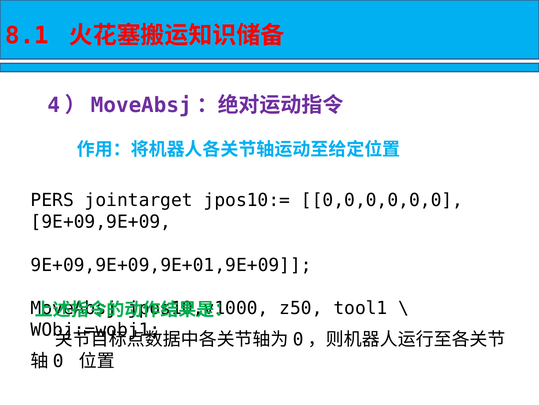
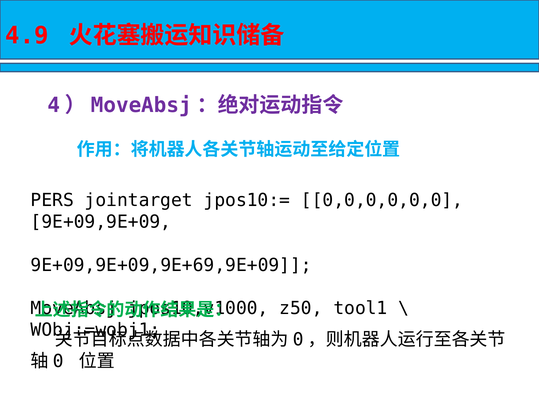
8.1: 8.1 -> 4.9
9E+09,9E+09,9E+01,9E+09: 9E+09,9E+09,9E+01,9E+09 -> 9E+09,9E+09,9E+69,9E+09
